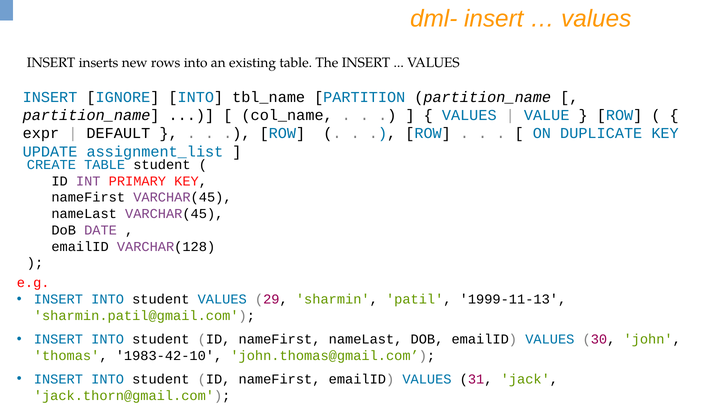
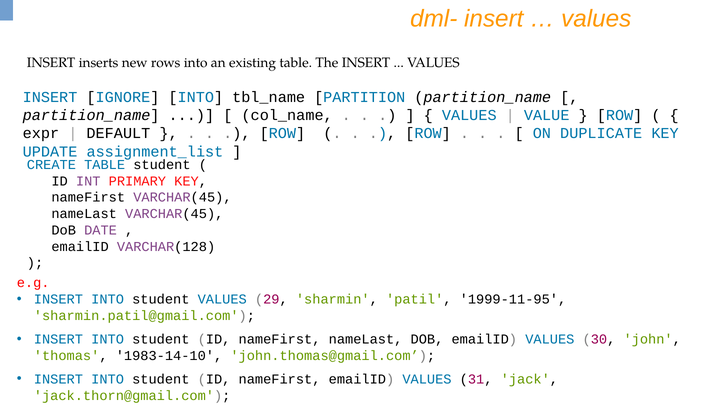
1999-11-13: 1999-11-13 -> 1999-11-95
1983-42-10: 1983-42-10 -> 1983-14-10
